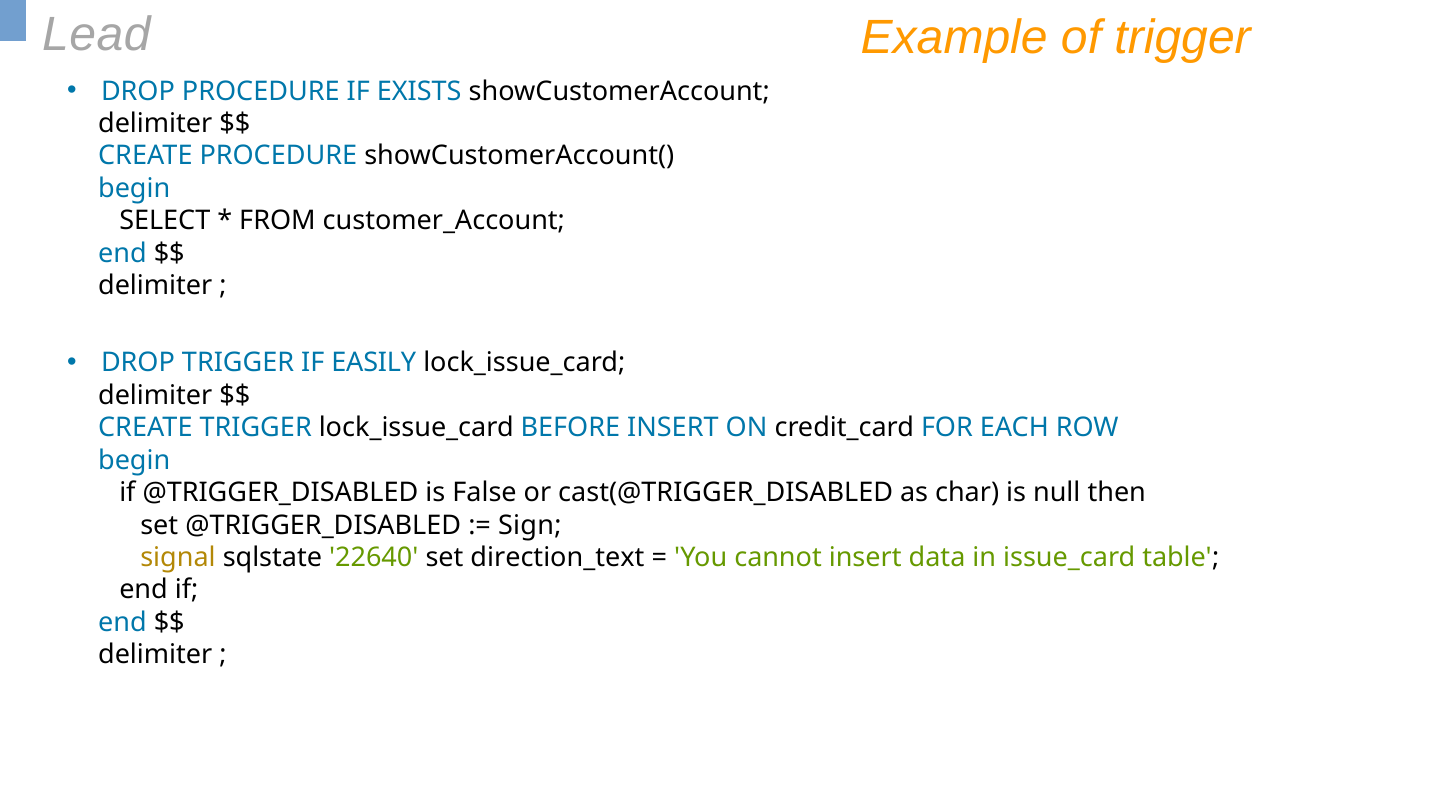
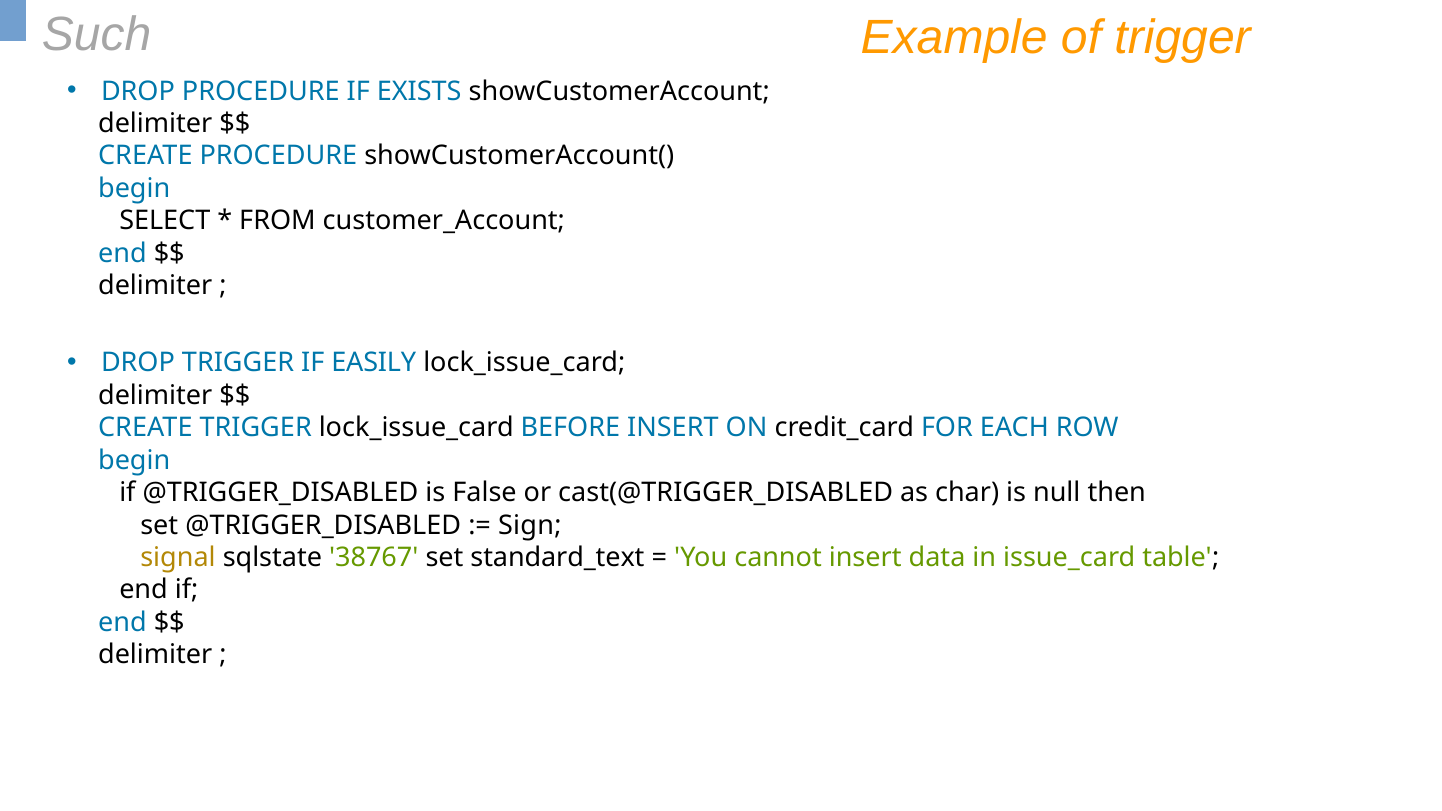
Lead: Lead -> Such
22640: 22640 -> 38767
direction_text: direction_text -> standard_text
